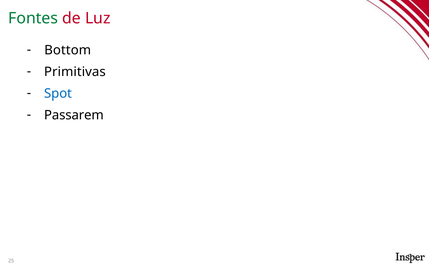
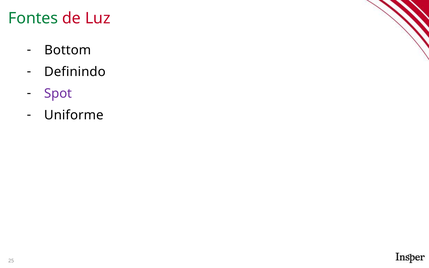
Primitivas: Primitivas -> Definindo
Spot colour: blue -> purple
Passarem: Passarem -> Uniforme
